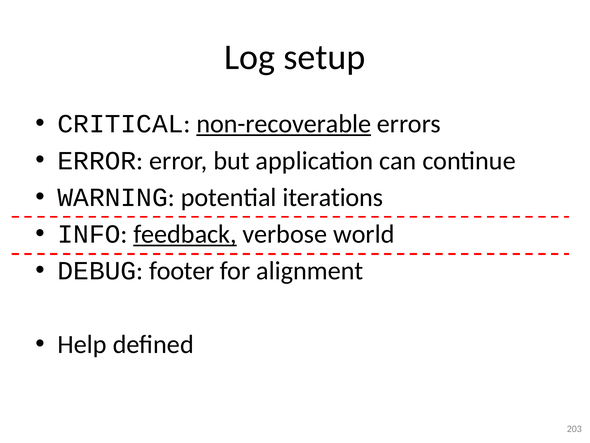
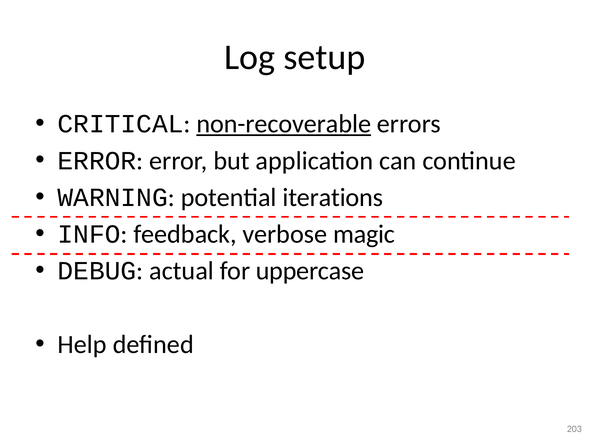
feedback underline: present -> none
world: world -> magic
footer: footer -> actual
alignment: alignment -> uppercase
